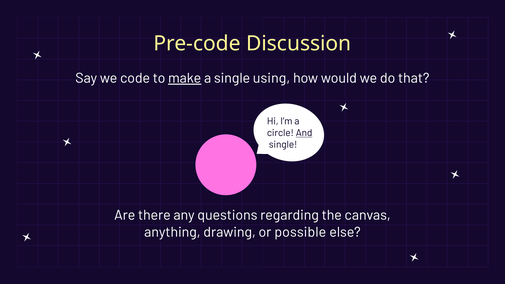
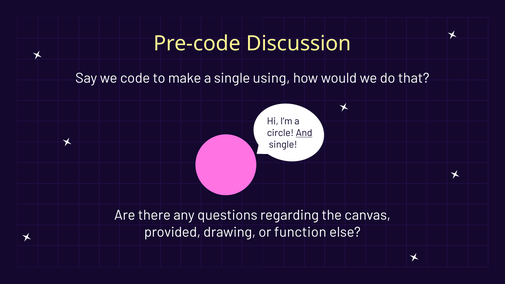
make underline: present -> none
anything: anything -> provided
possible: possible -> function
